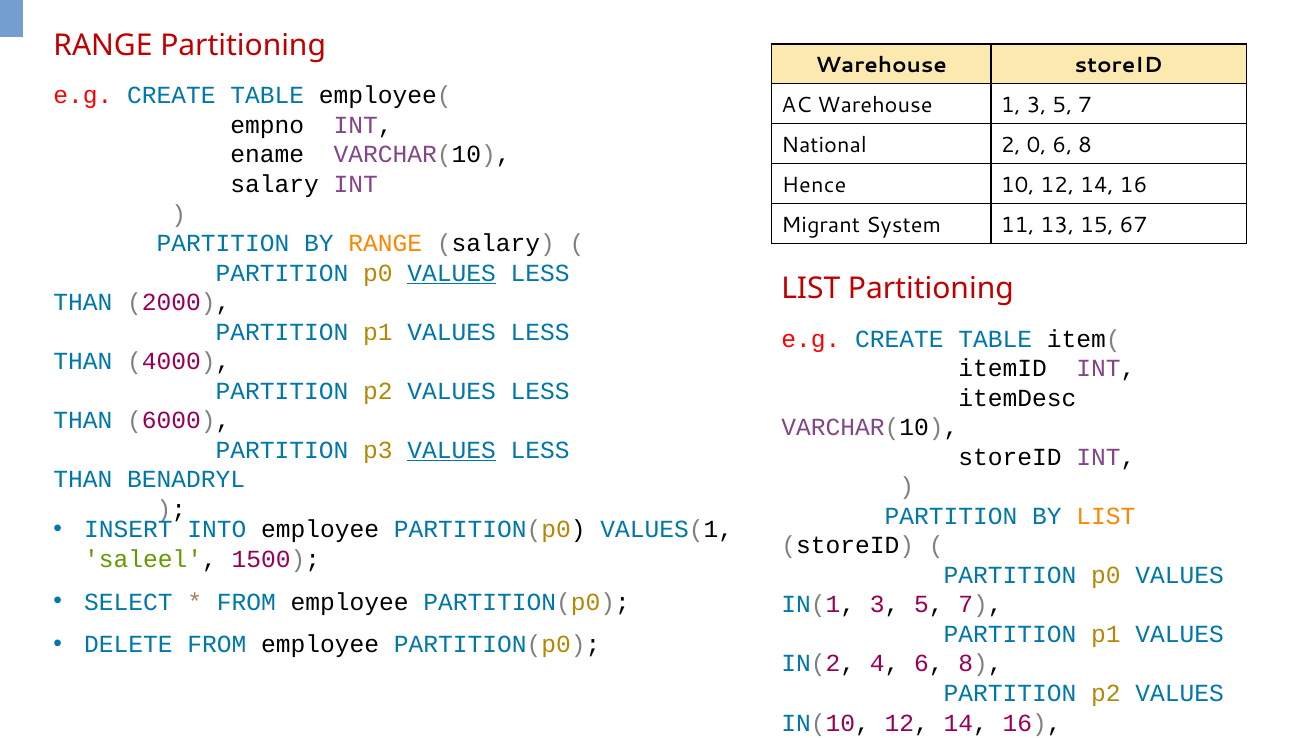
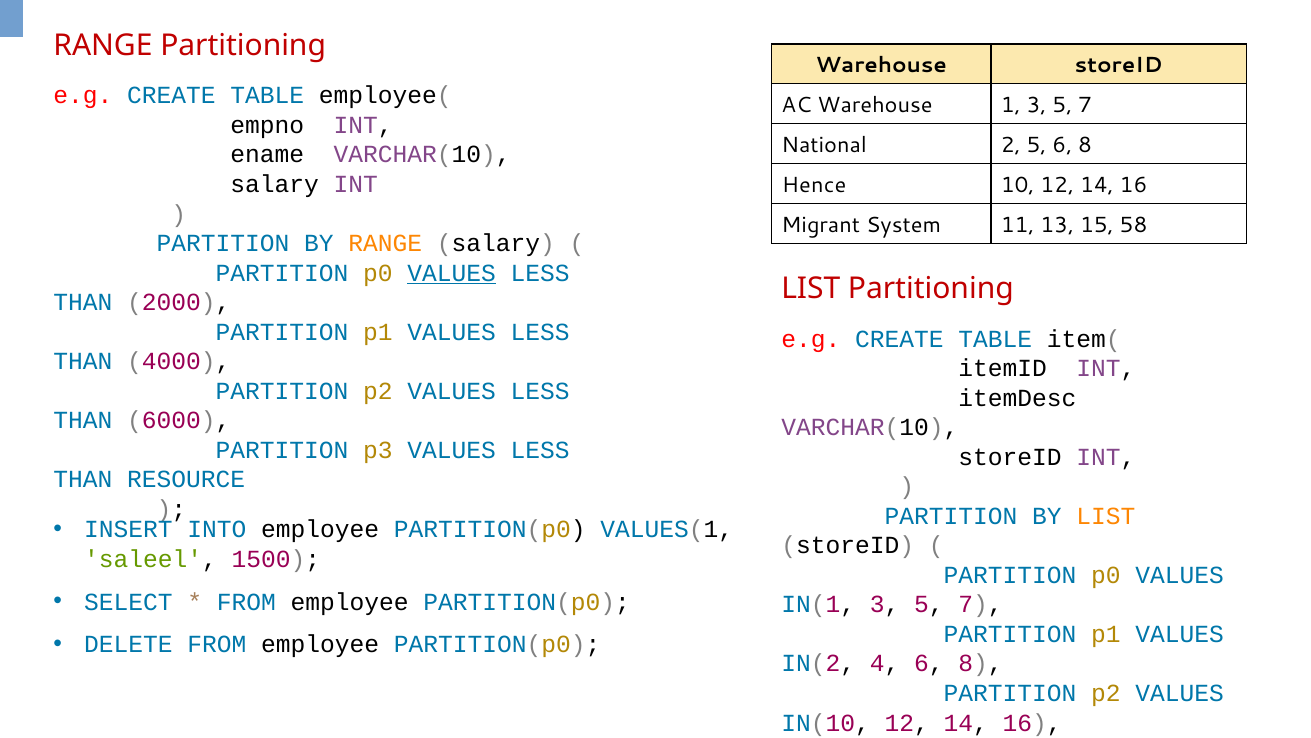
2 0: 0 -> 5
67: 67 -> 58
VALUES at (452, 450) underline: present -> none
BENADRYL: BENADRYL -> RESOURCE
